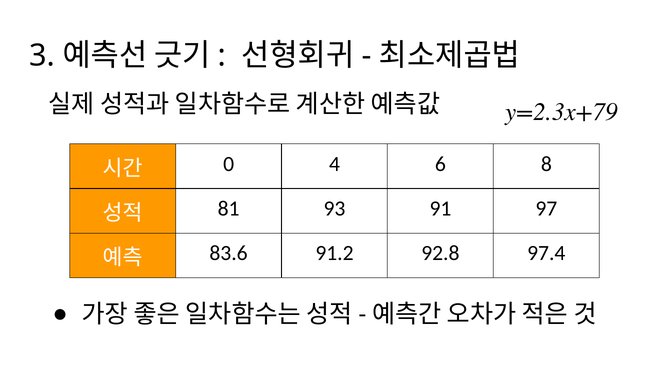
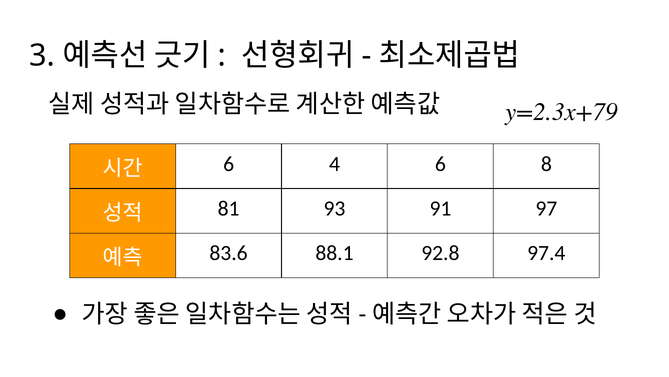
0 at (229, 164): 0 -> 6
91.2: 91.2 -> 88.1
